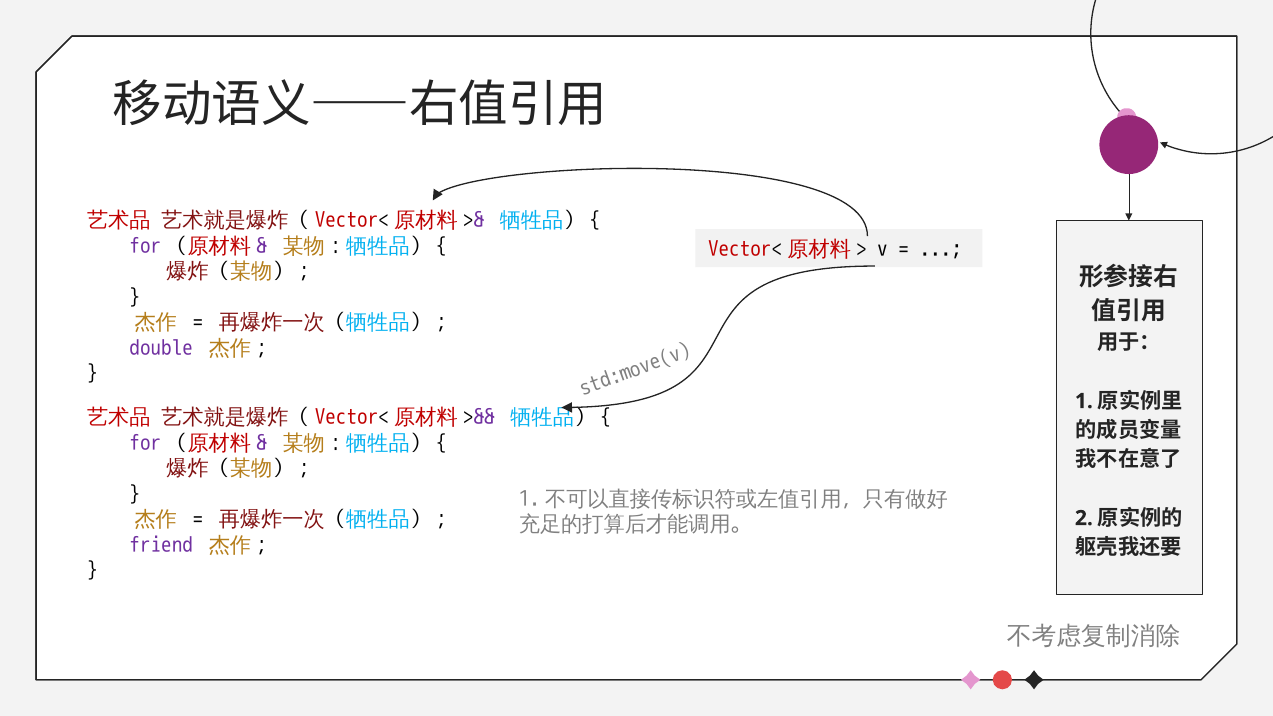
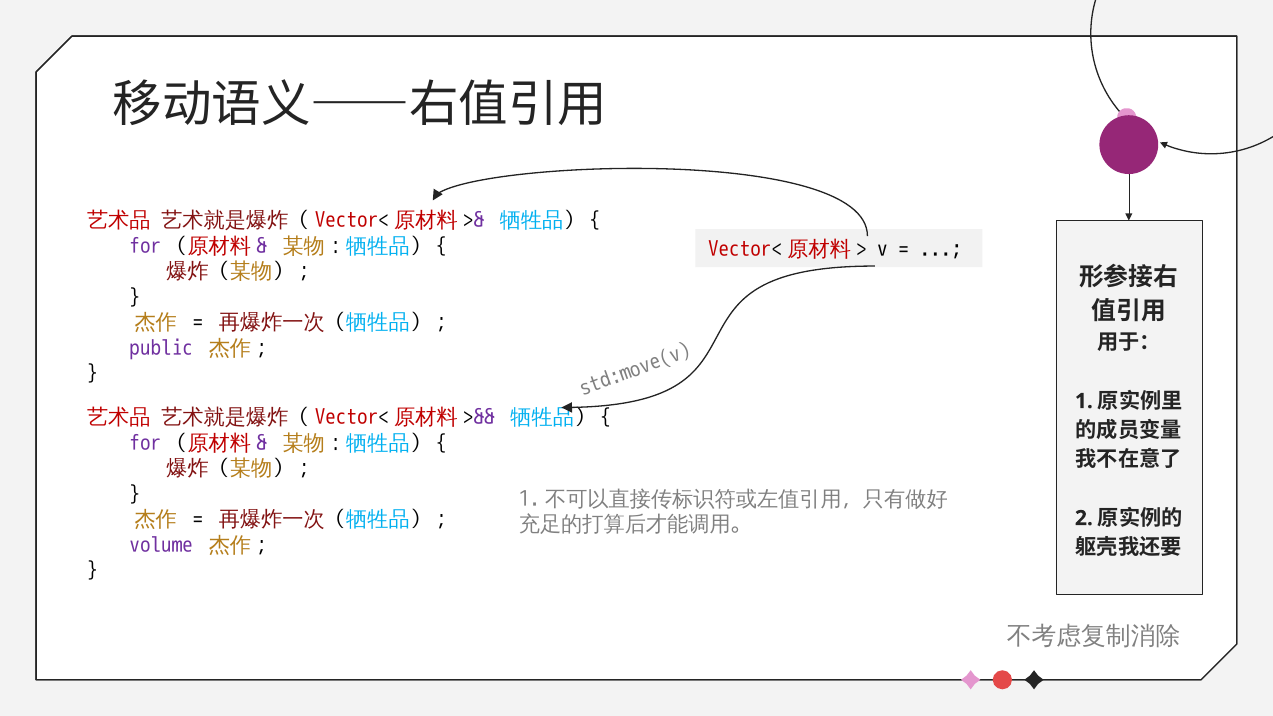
double: double -> public
friend: friend -> volume
